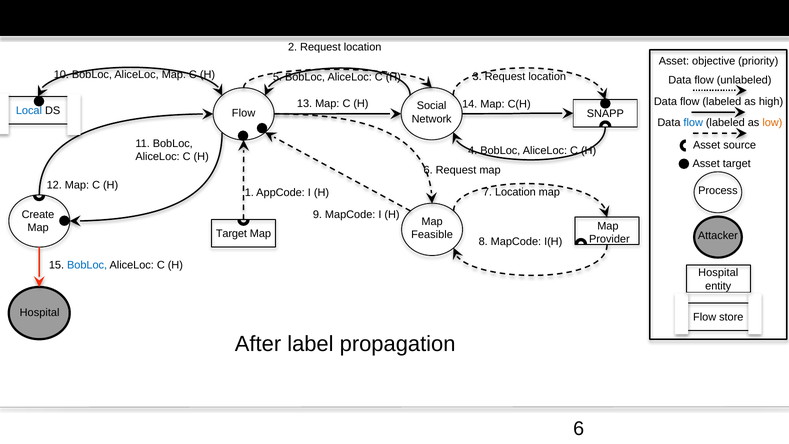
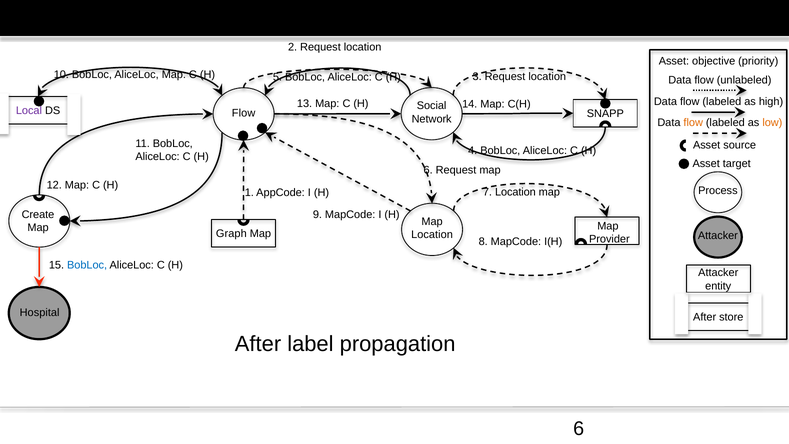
Local colour: blue -> purple
flow at (693, 123) colour: blue -> orange
Target at (231, 234): Target -> Graph
Feasible at (432, 235): Feasible -> Location
Hospital at (718, 273): Hospital -> Attacker
Flow at (705, 317): Flow -> After
